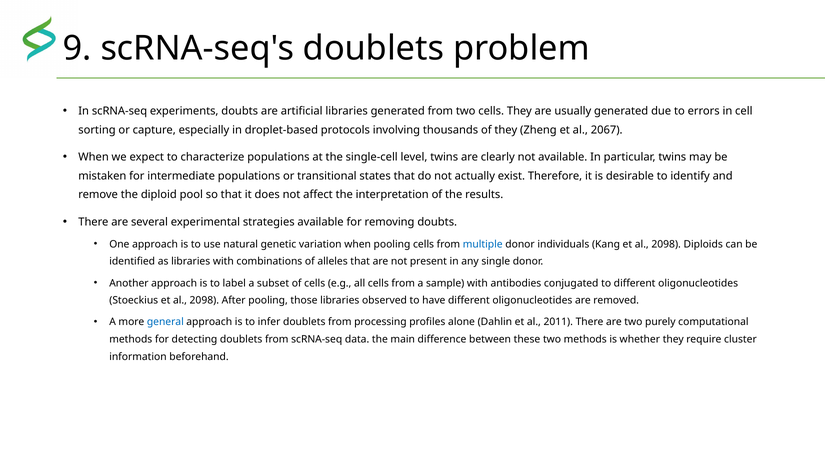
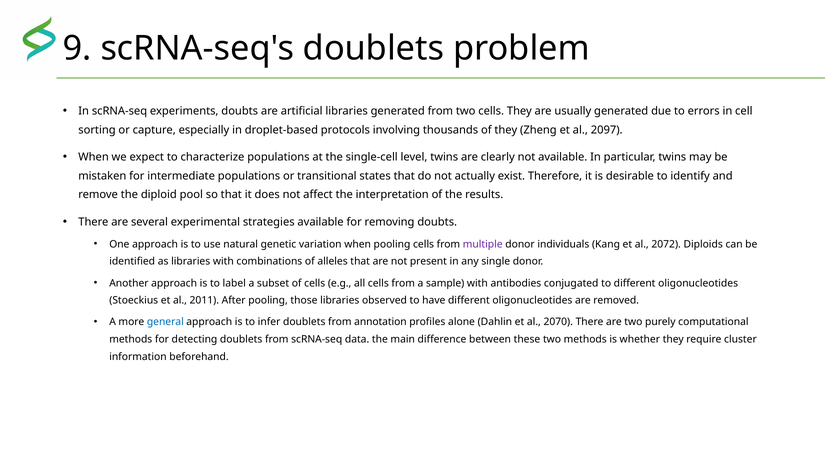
2067: 2067 -> 2097
multiple colour: blue -> purple
Kang et al 2098: 2098 -> 2072
Stoeckius et al 2098: 2098 -> 2011
processing: processing -> annotation
2011: 2011 -> 2070
